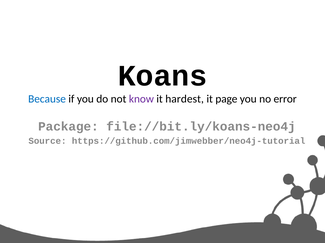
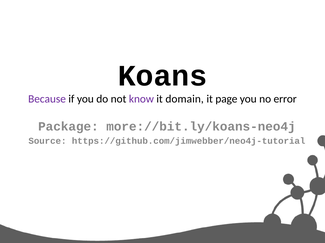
Because colour: blue -> purple
hardest: hardest -> domain
file://bit.ly/koans-neo4j: file://bit.ly/koans-neo4j -> more://bit.ly/koans-neo4j
